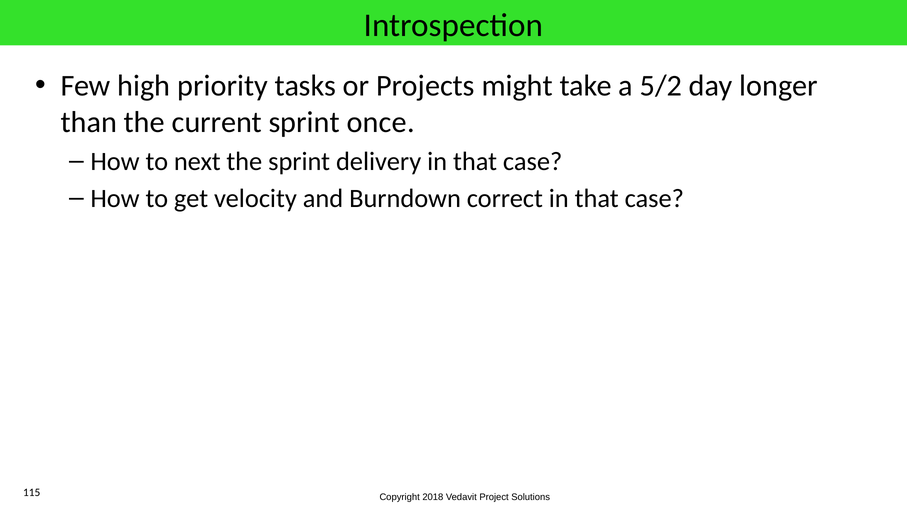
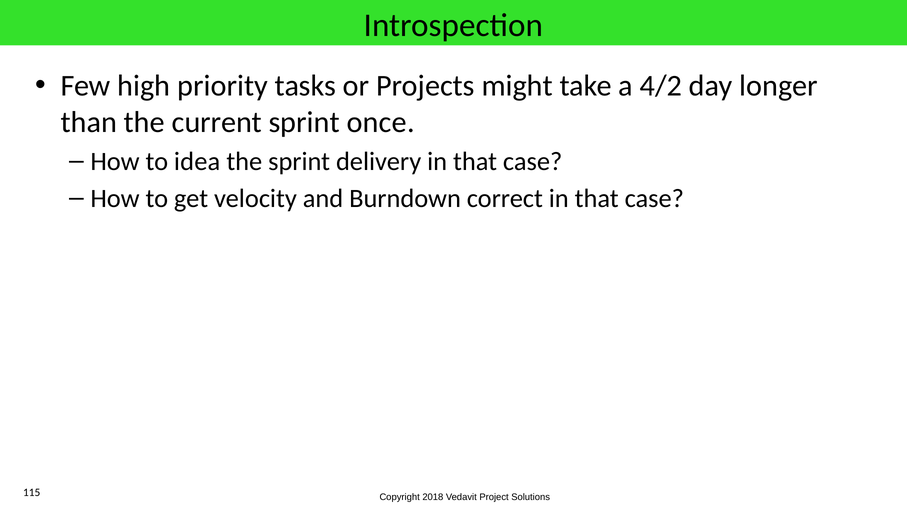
5/2: 5/2 -> 4/2
next: next -> idea
